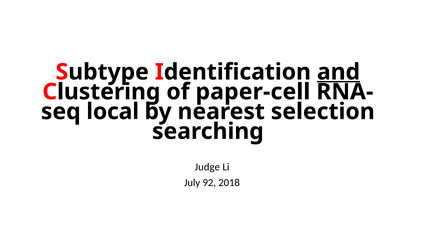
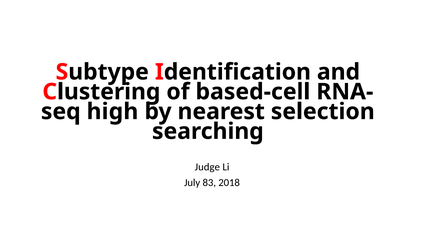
and underline: present -> none
paper-cell: paper-cell -> based-cell
local: local -> high
92: 92 -> 83
